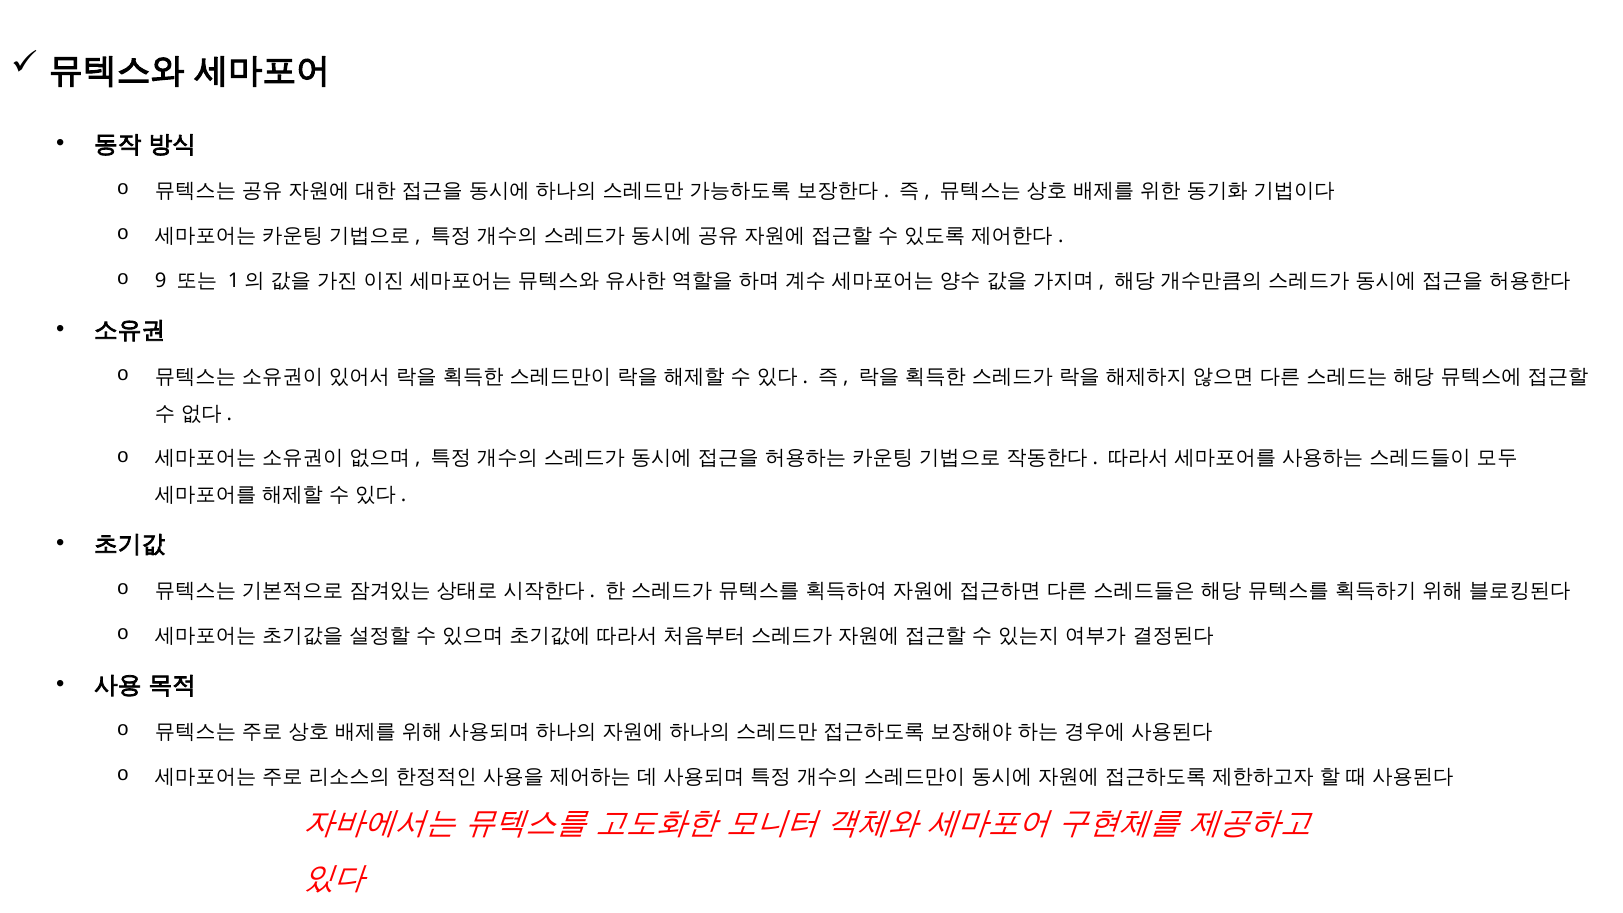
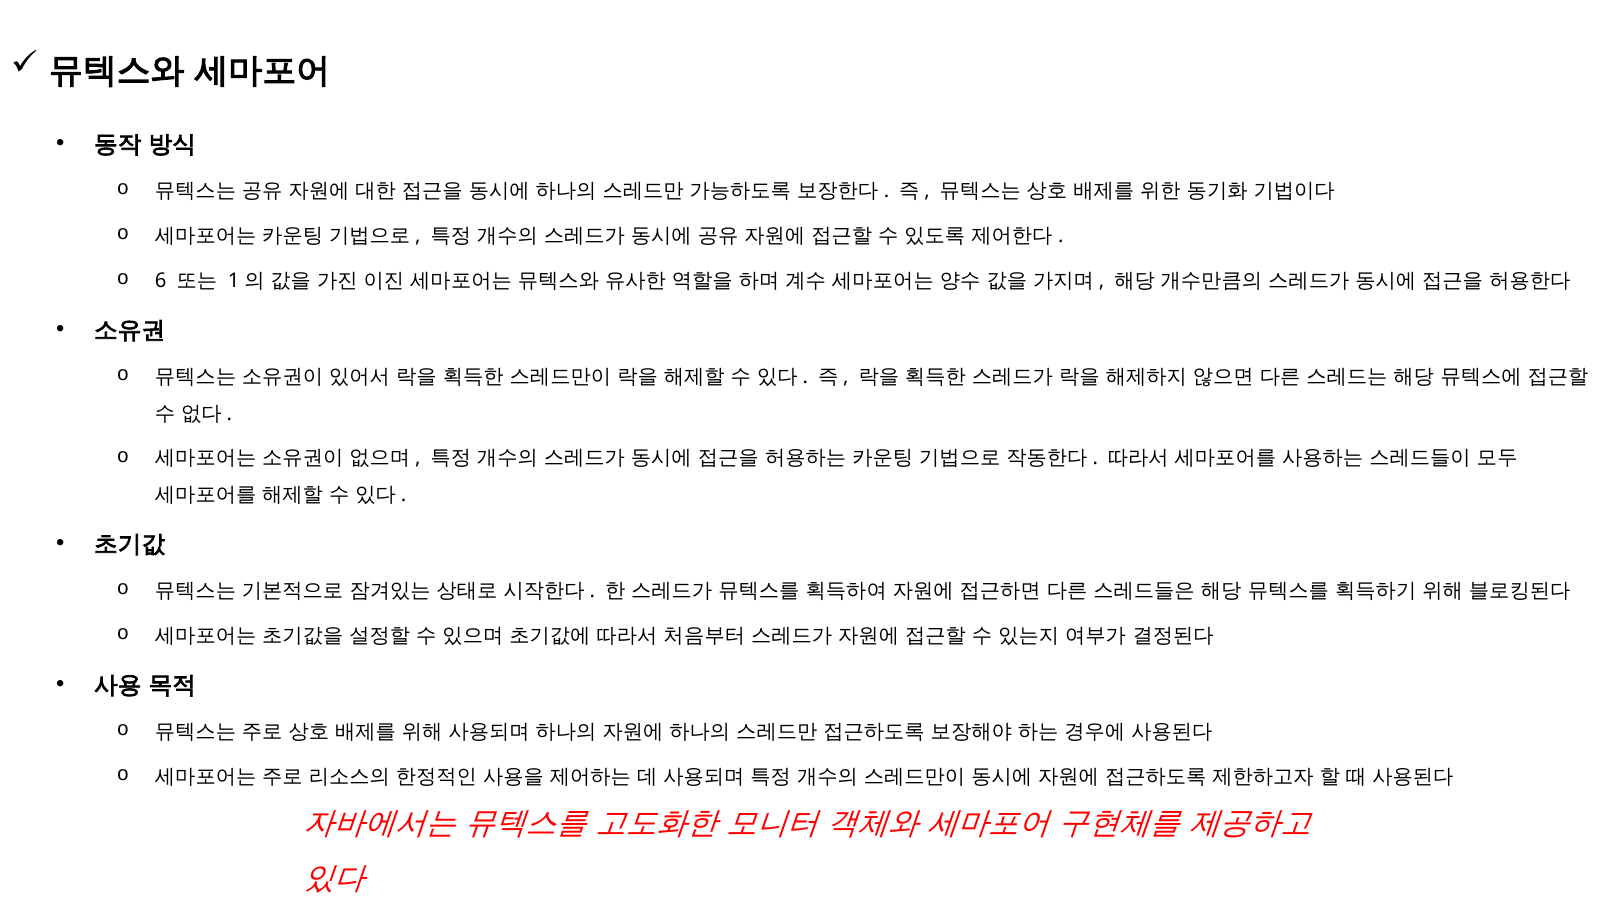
9: 9 -> 6
